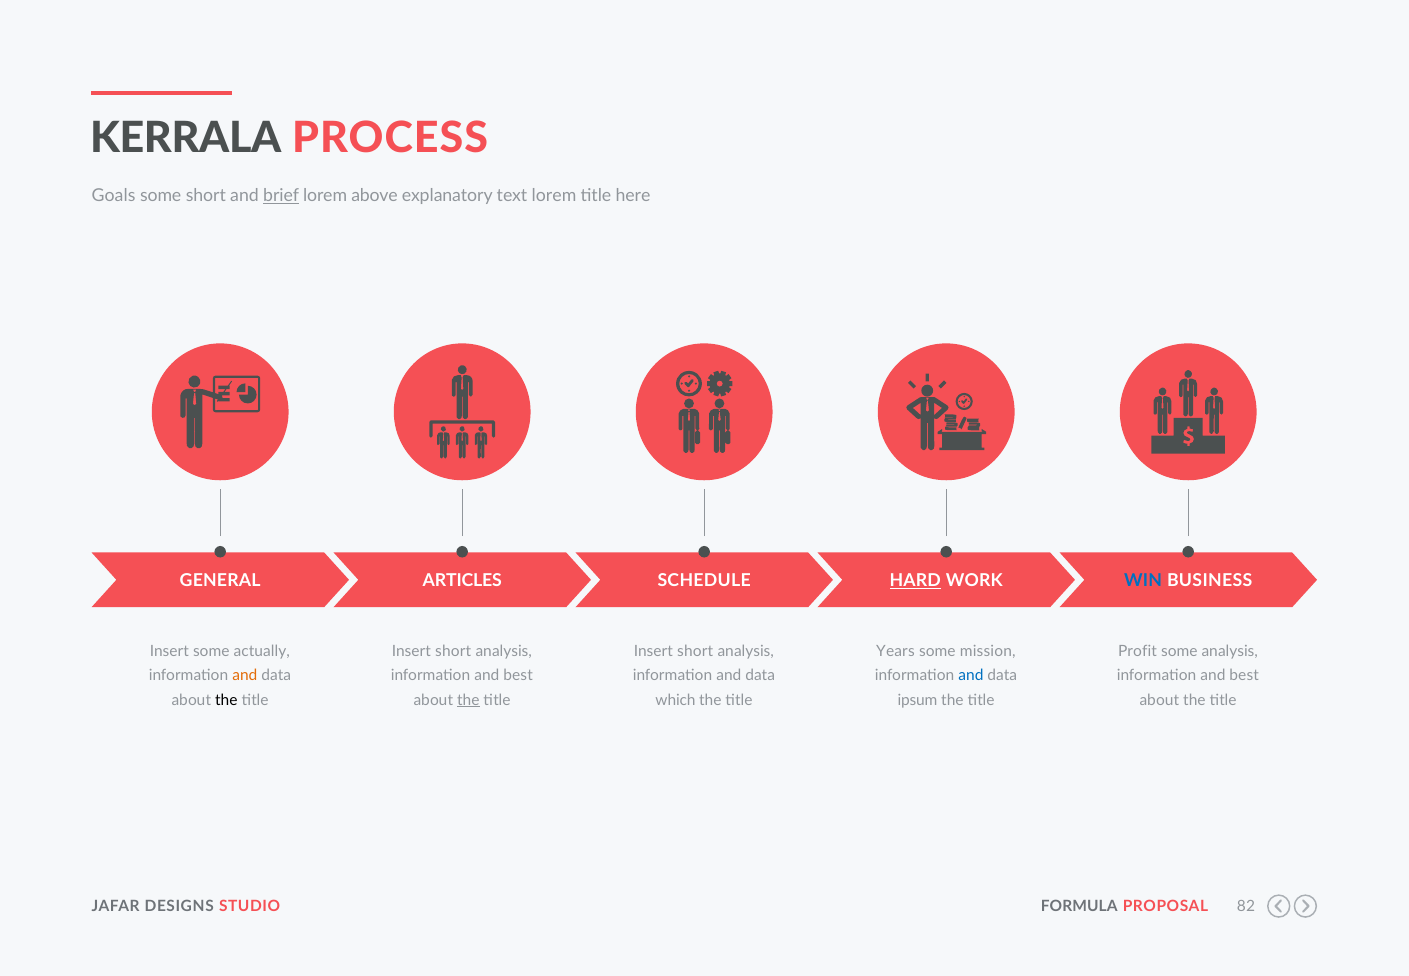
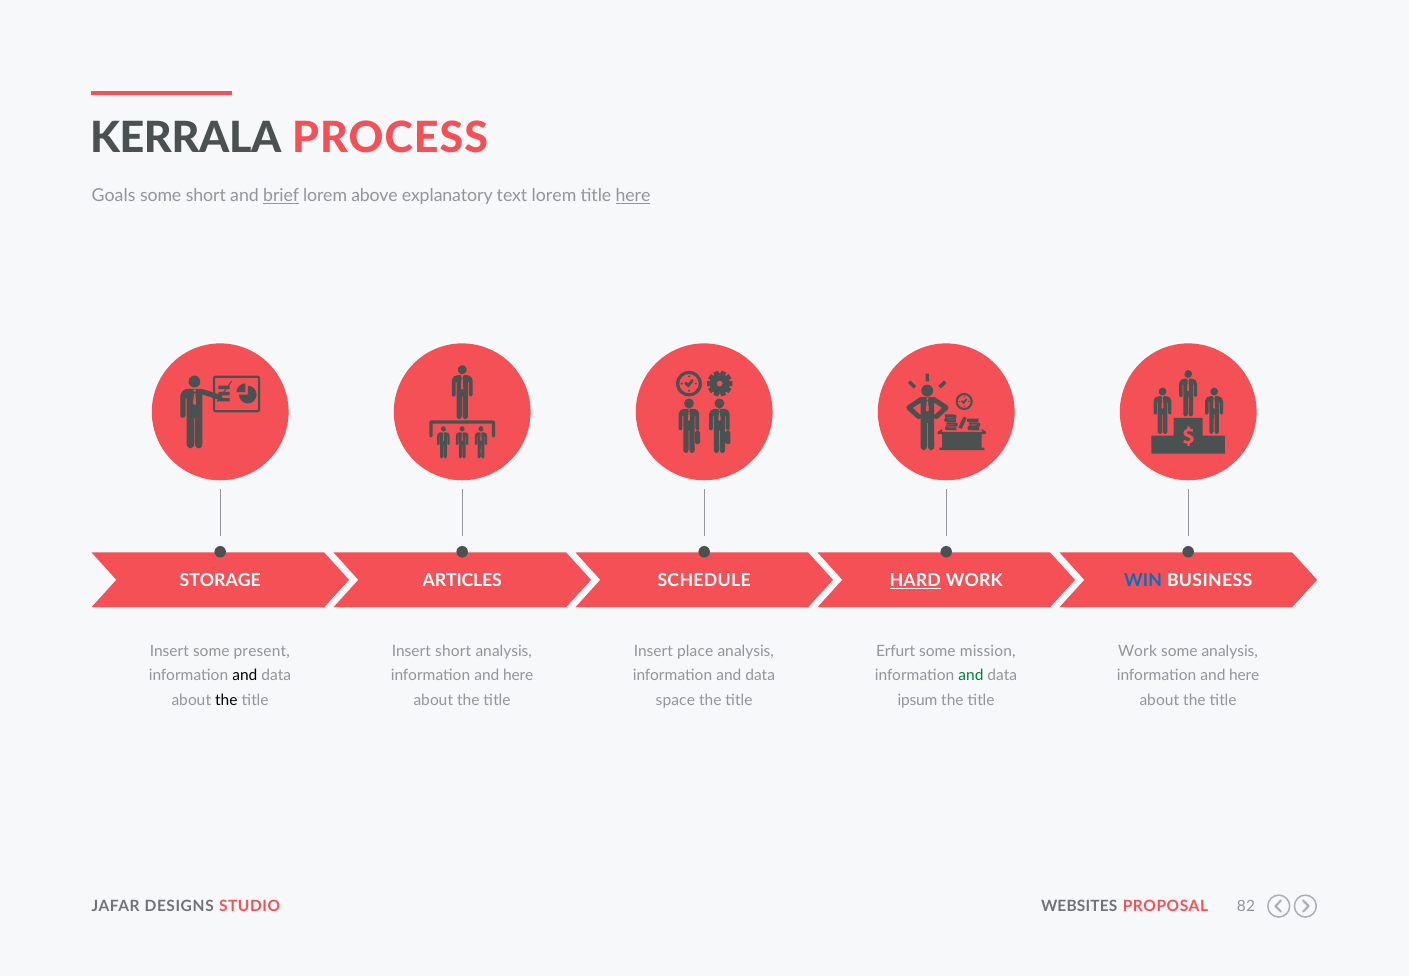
here at (633, 196) underline: none -> present
GENERAL: GENERAL -> STORAGE
actually: actually -> present
short at (695, 651): short -> place
Years: Years -> Erfurt
Profit at (1137, 651): Profit -> Work
and at (245, 675) colour: orange -> black
best at (518, 675): best -> here
and at (971, 675) colour: blue -> green
best at (1244, 675): best -> here
the at (468, 700) underline: present -> none
which: which -> space
FORMULA: FORMULA -> WEBSITES
